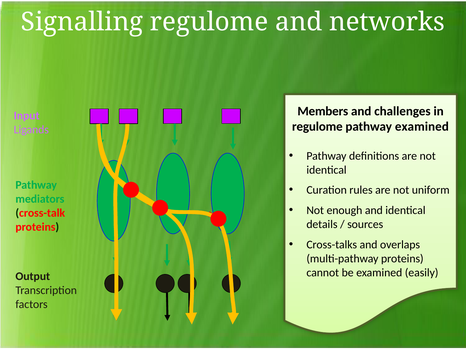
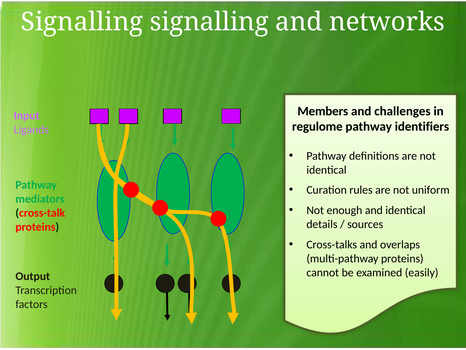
Signalling regulome: regulome -> signalling
pathway examined: examined -> identifiers
